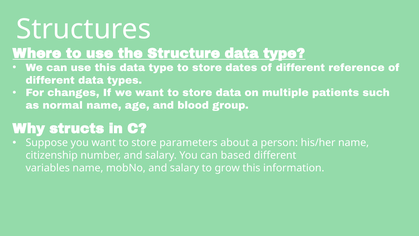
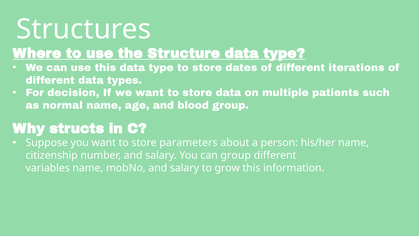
reference: reference -> iterations
changes: changes -> decision
can based: based -> group
